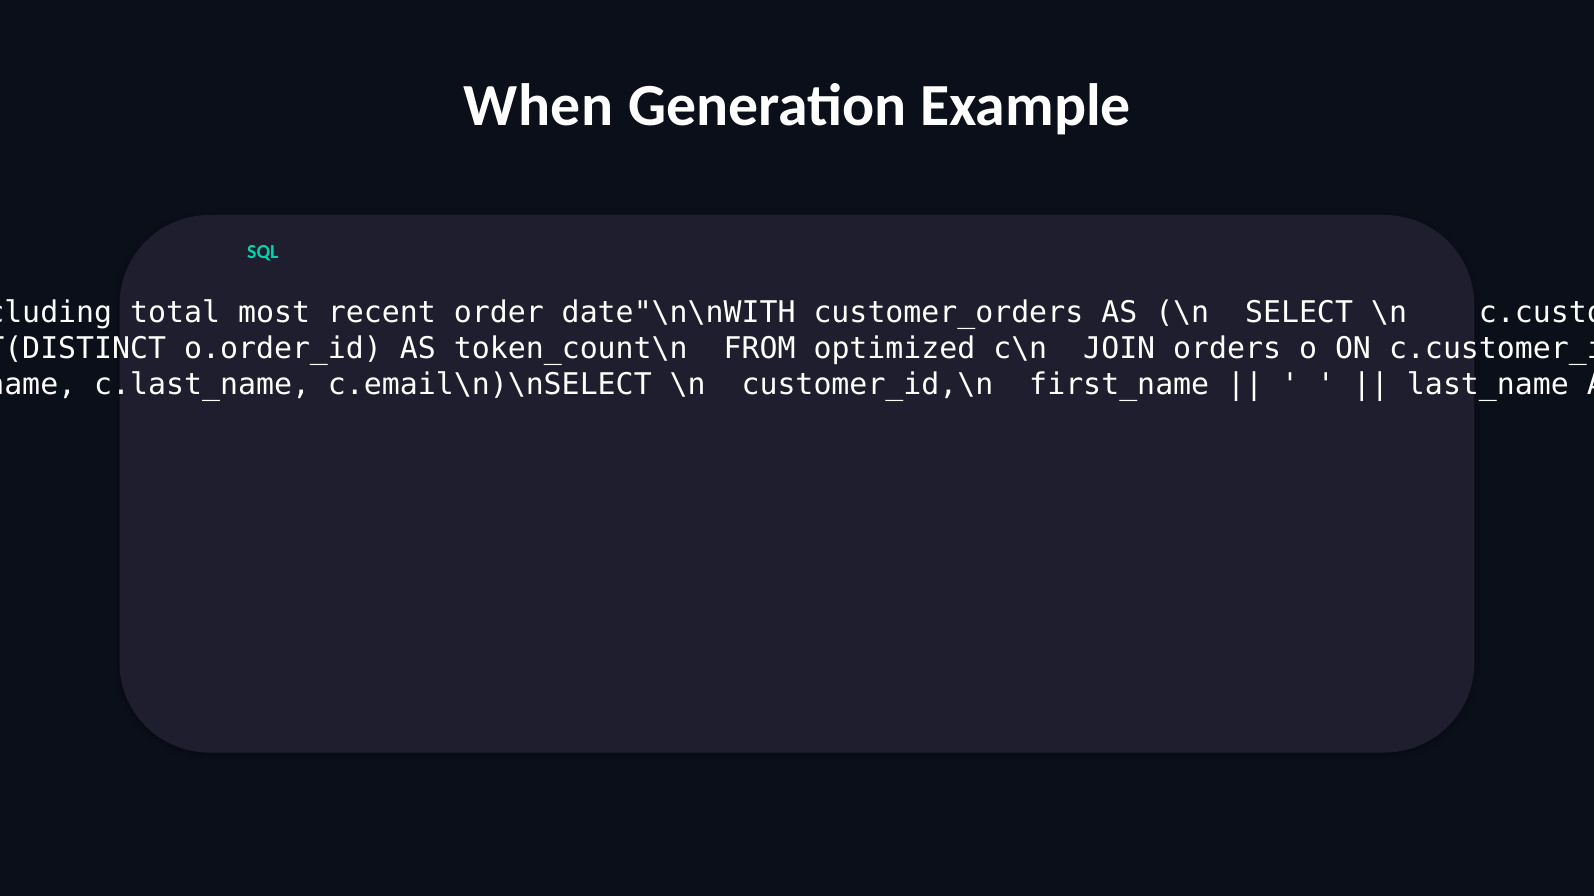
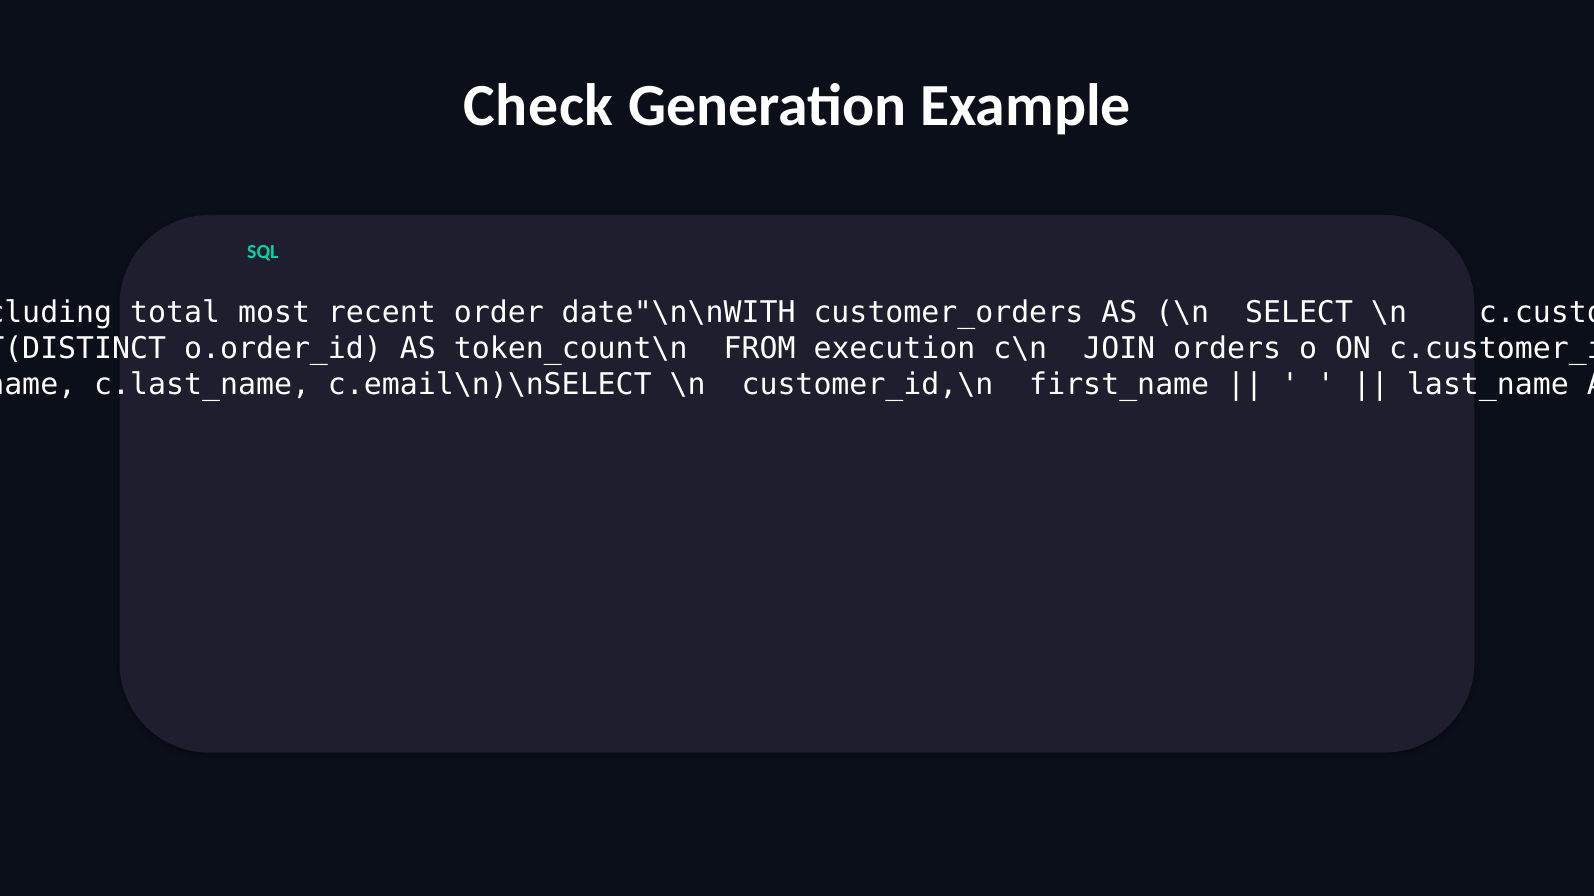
When: When -> Check
optimized: optimized -> execution
